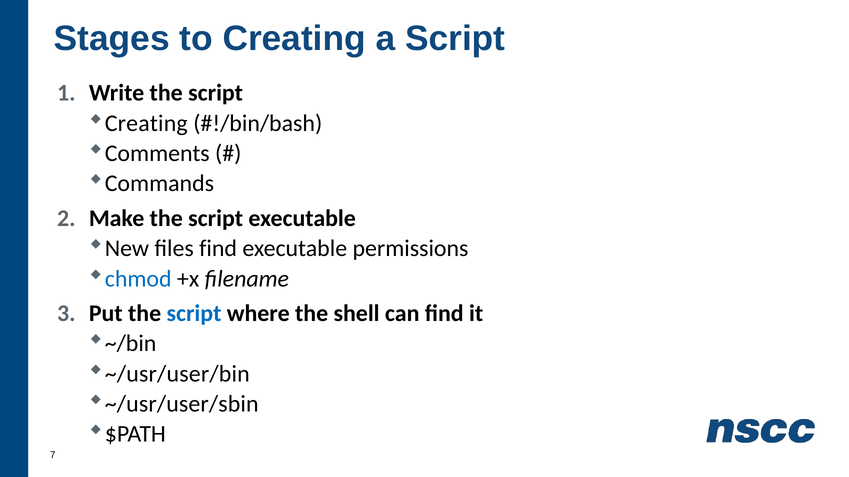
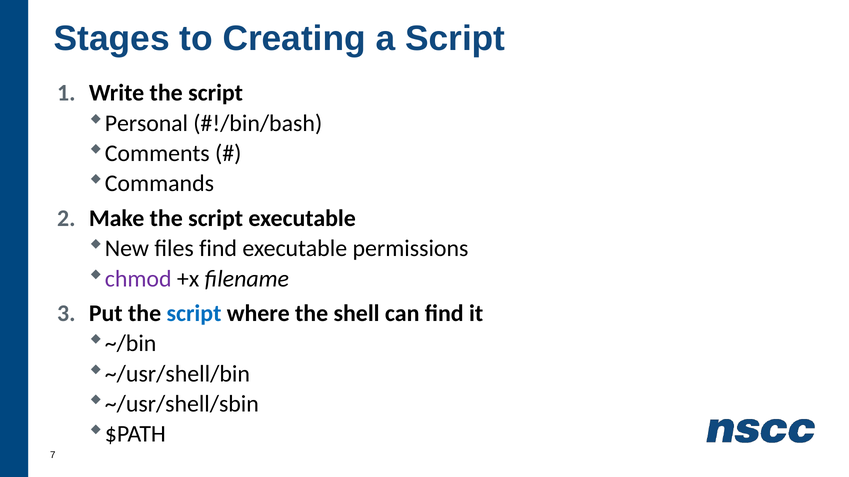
Creating at (146, 123): Creating -> Personal
chmod colour: blue -> purple
~/usr/user/bin: ~/usr/user/bin -> ~/usr/shell/bin
~/usr/user/sbin: ~/usr/user/sbin -> ~/usr/shell/sbin
